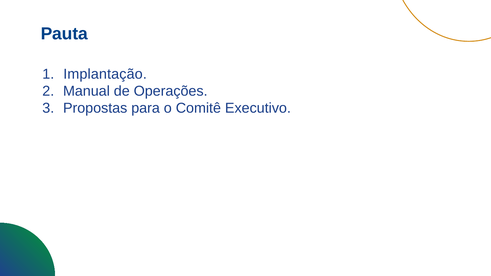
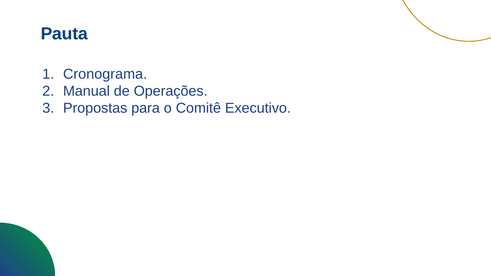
Implantação: Implantação -> Cronograma
